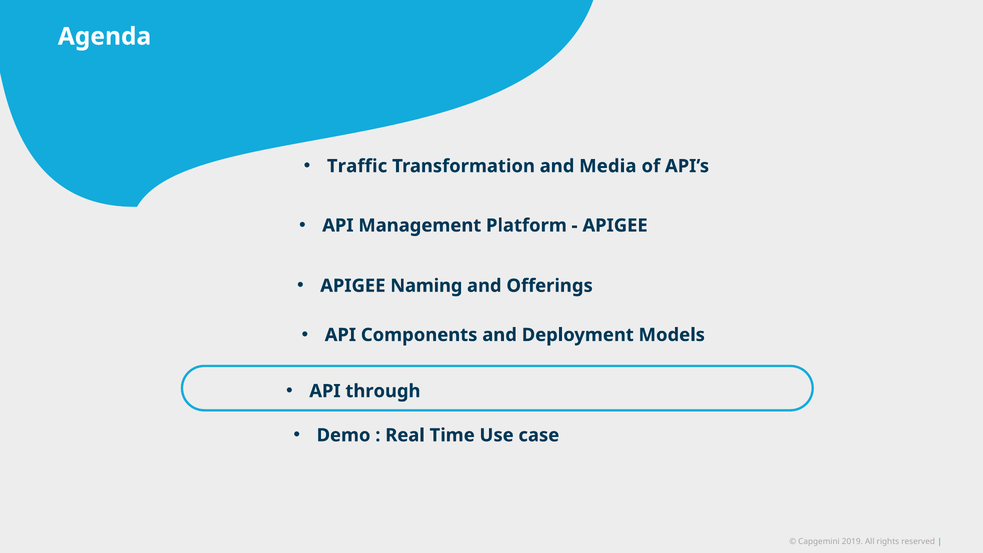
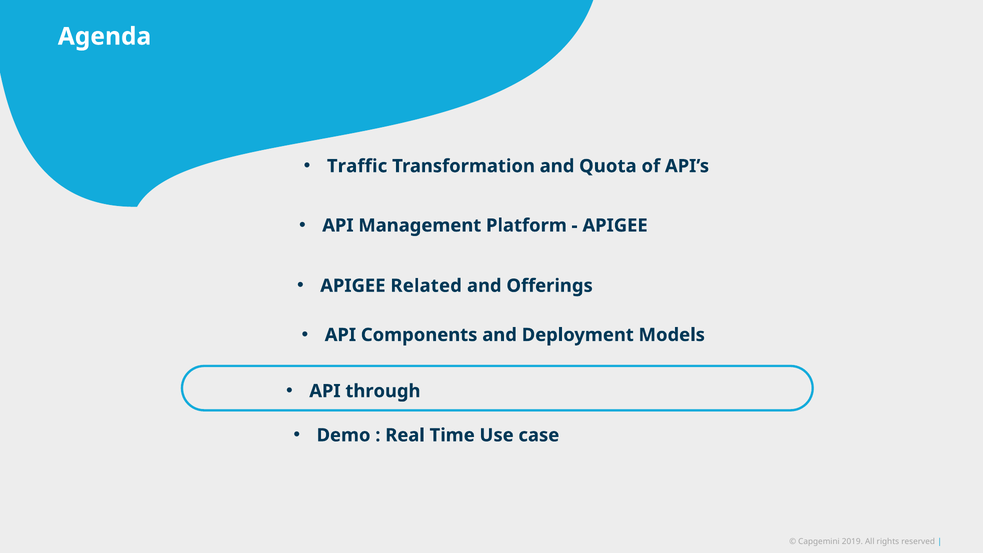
Media: Media -> Quota
Naming: Naming -> Related
